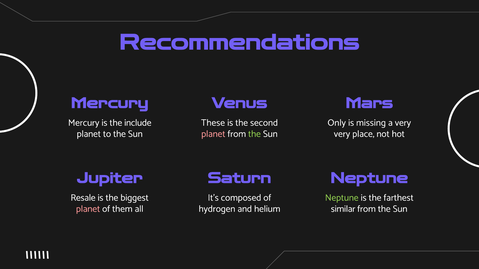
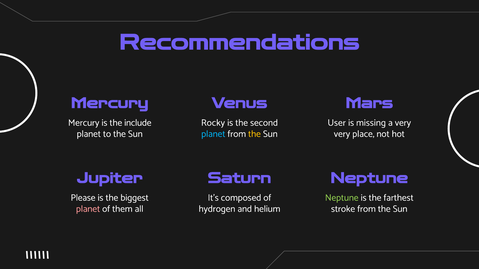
These: These -> Rocky
Only: Only -> User
planet at (213, 134) colour: pink -> light blue
the at (254, 134) colour: light green -> yellow
Resale: Resale -> Please
similar: similar -> stroke
